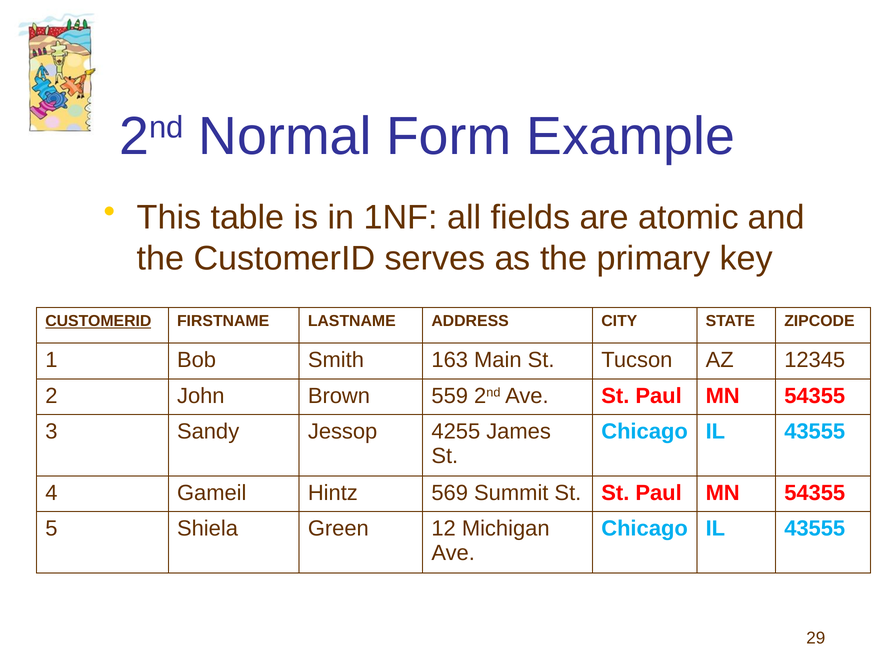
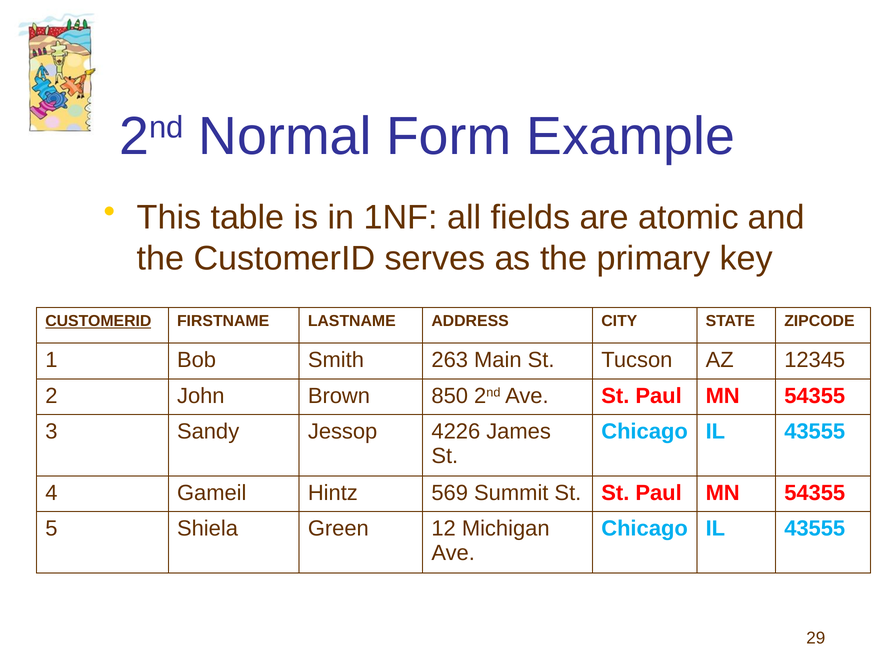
163: 163 -> 263
559: 559 -> 850
4255: 4255 -> 4226
